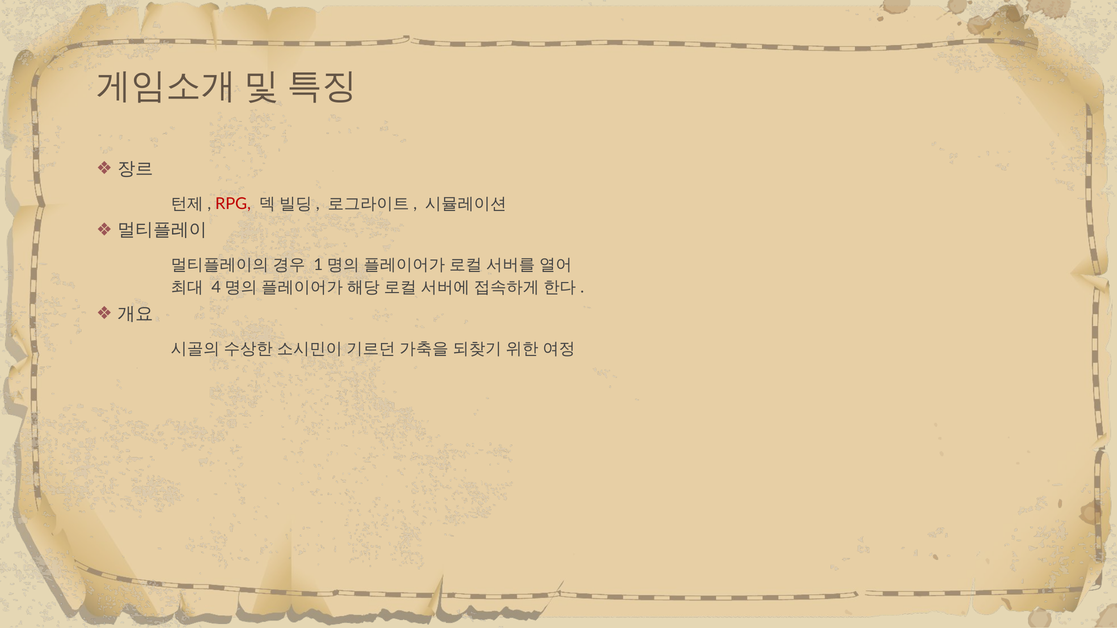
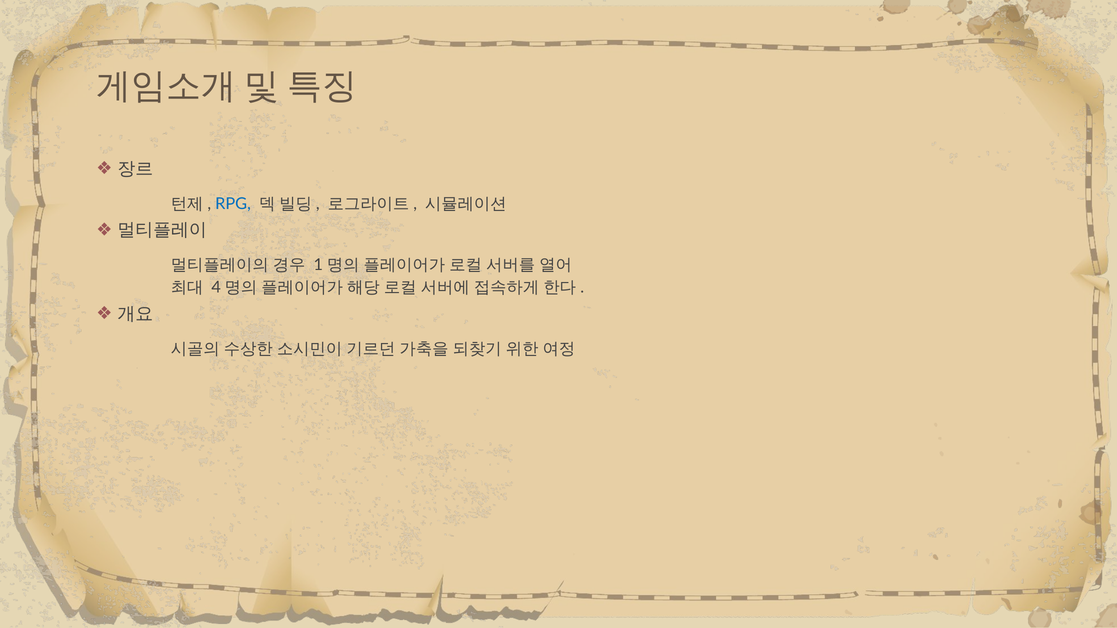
RPG colour: red -> blue
